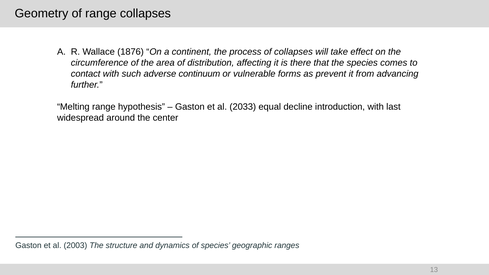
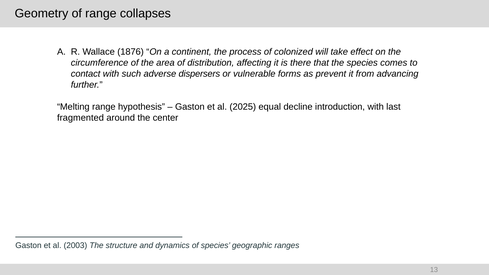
of collapses: collapses -> colonized
continuum: continuum -> dispersers
2033: 2033 -> 2025
widespread: widespread -> fragmented
